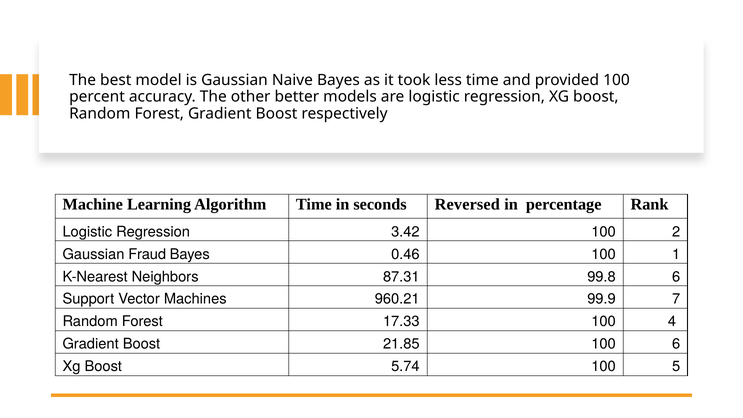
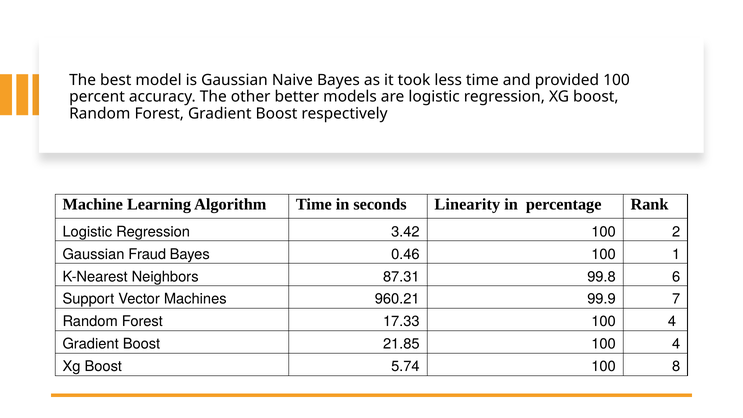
Reversed: Reversed -> Linearity
21.85 100 6: 6 -> 4
5: 5 -> 8
